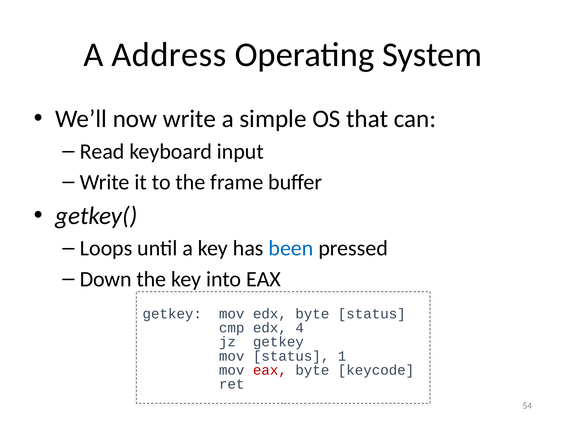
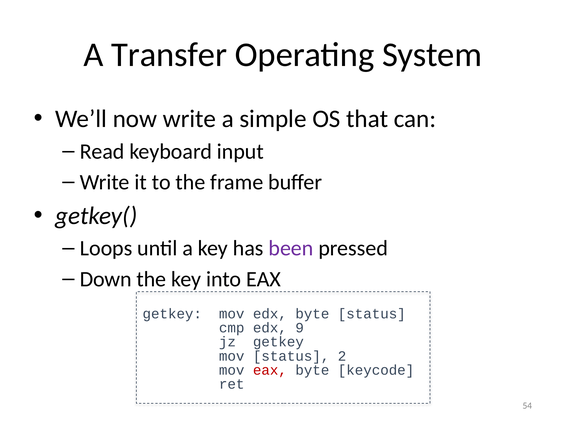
Address: Address -> Transfer
been colour: blue -> purple
4: 4 -> 9
1: 1 -> 2
